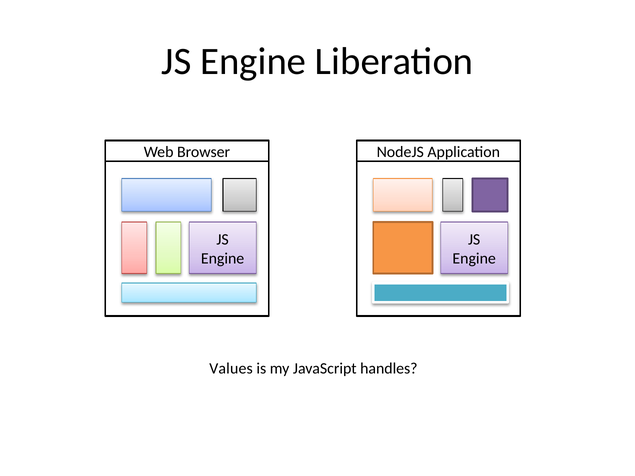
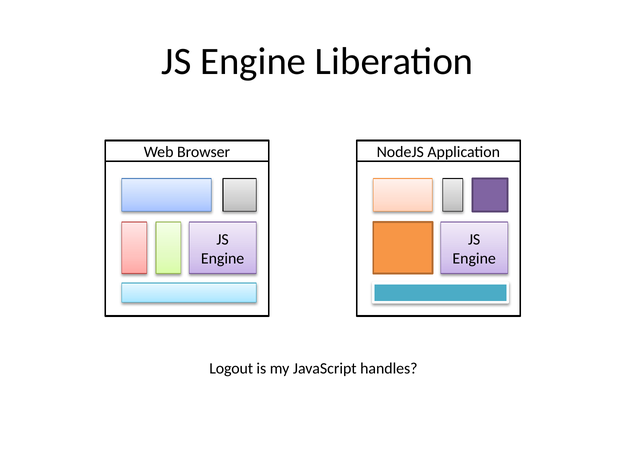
Values: Values -> Logout
